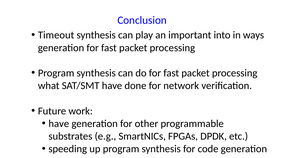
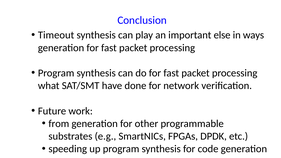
into: into -> else
have at (59, 124): have -> from
